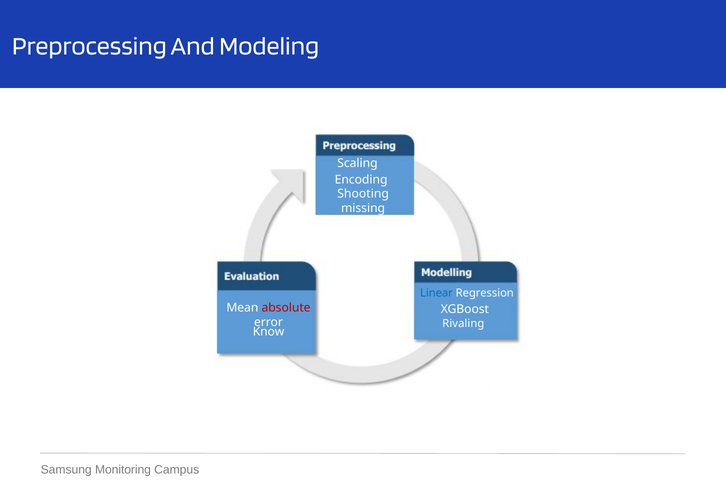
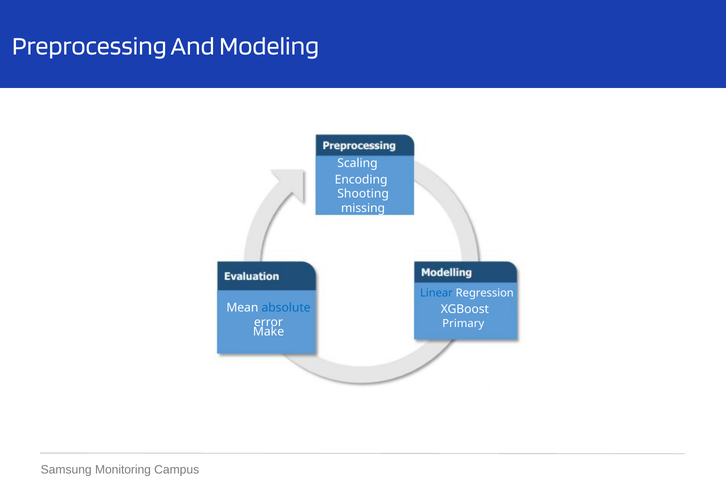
absolute colour: red -> blue
Rivaling: Rivaling -> Primary
Know: Know -> Make
